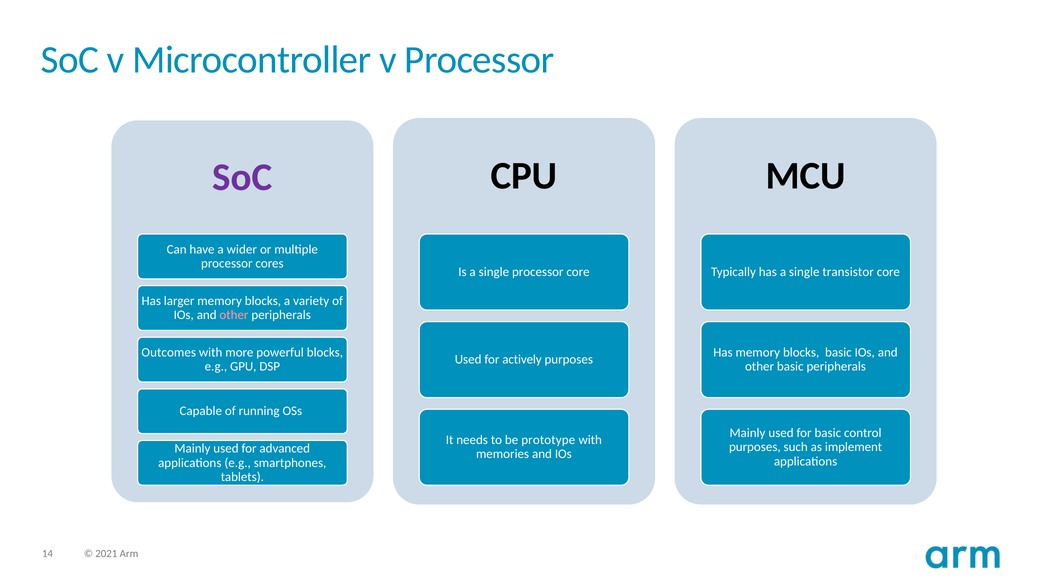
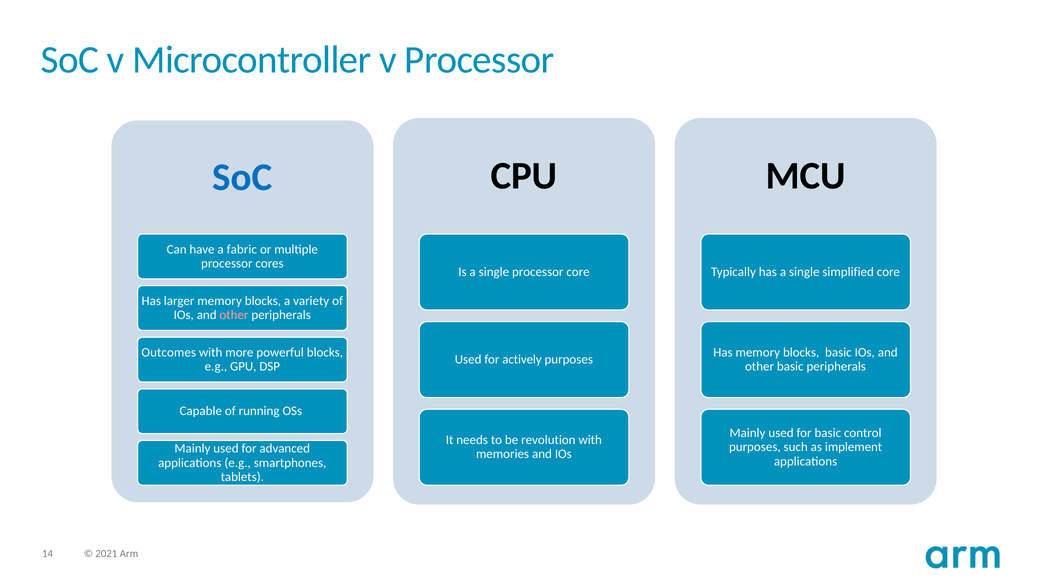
SoC at (242, 177) colour: purple -> blue
wider: wider -> fabric
transistor: transistor -> simplified
prototype: prototype -> revolution
